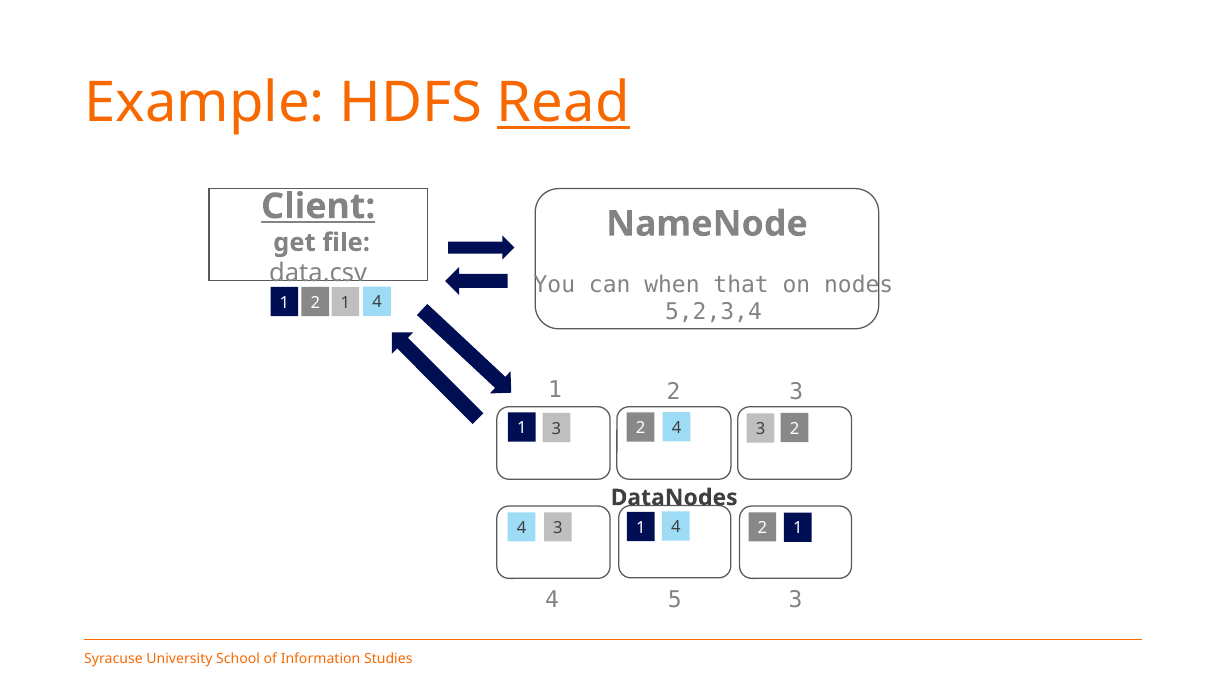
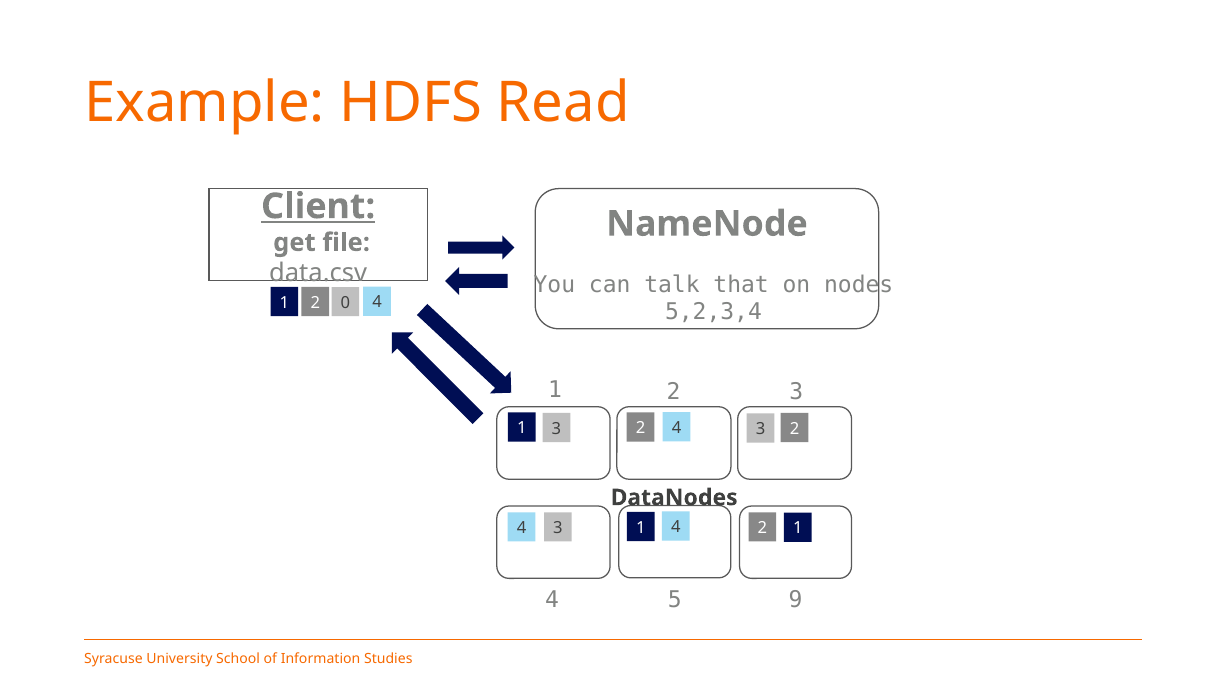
Read underline: present -> none
when: when -> talk
1 2 1: 1 -> 0
5 3: 3 -> 9
